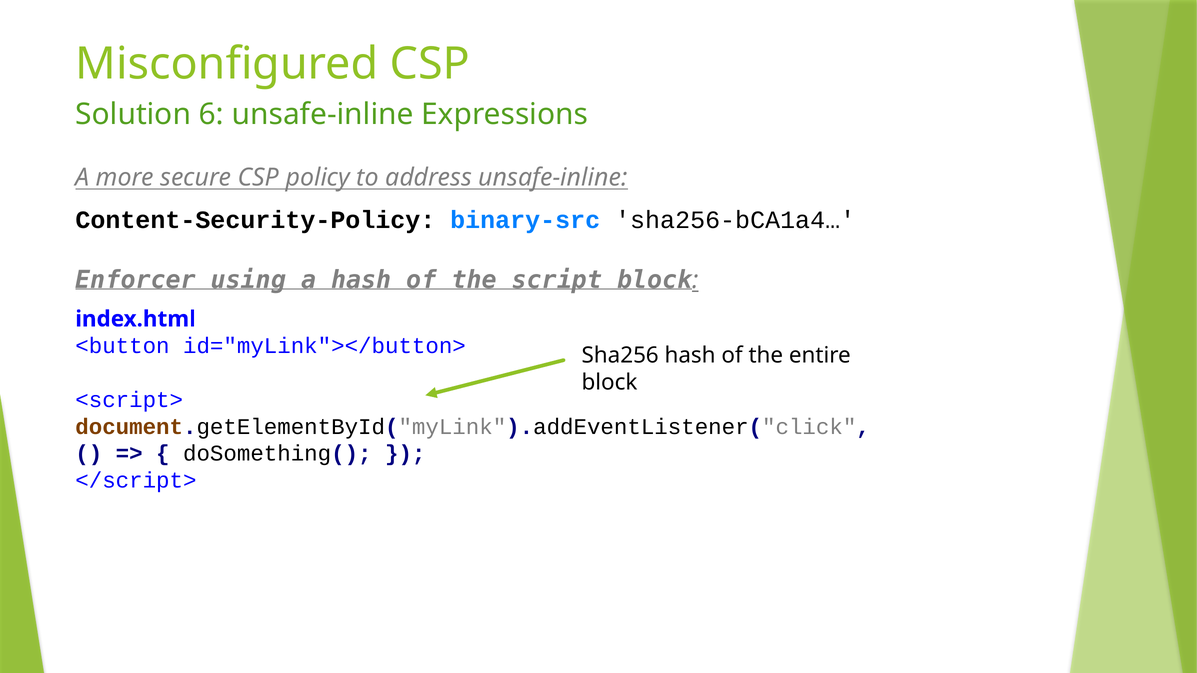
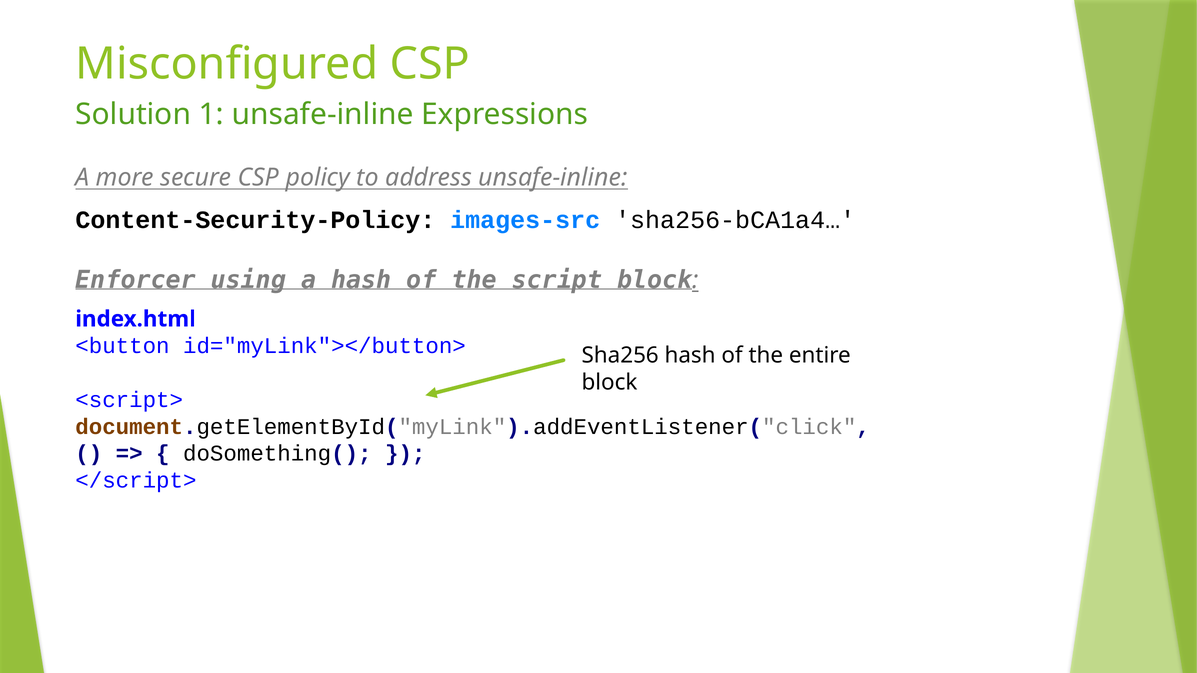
6: 6 -> 1
binary-src: binary-src -> images-src
